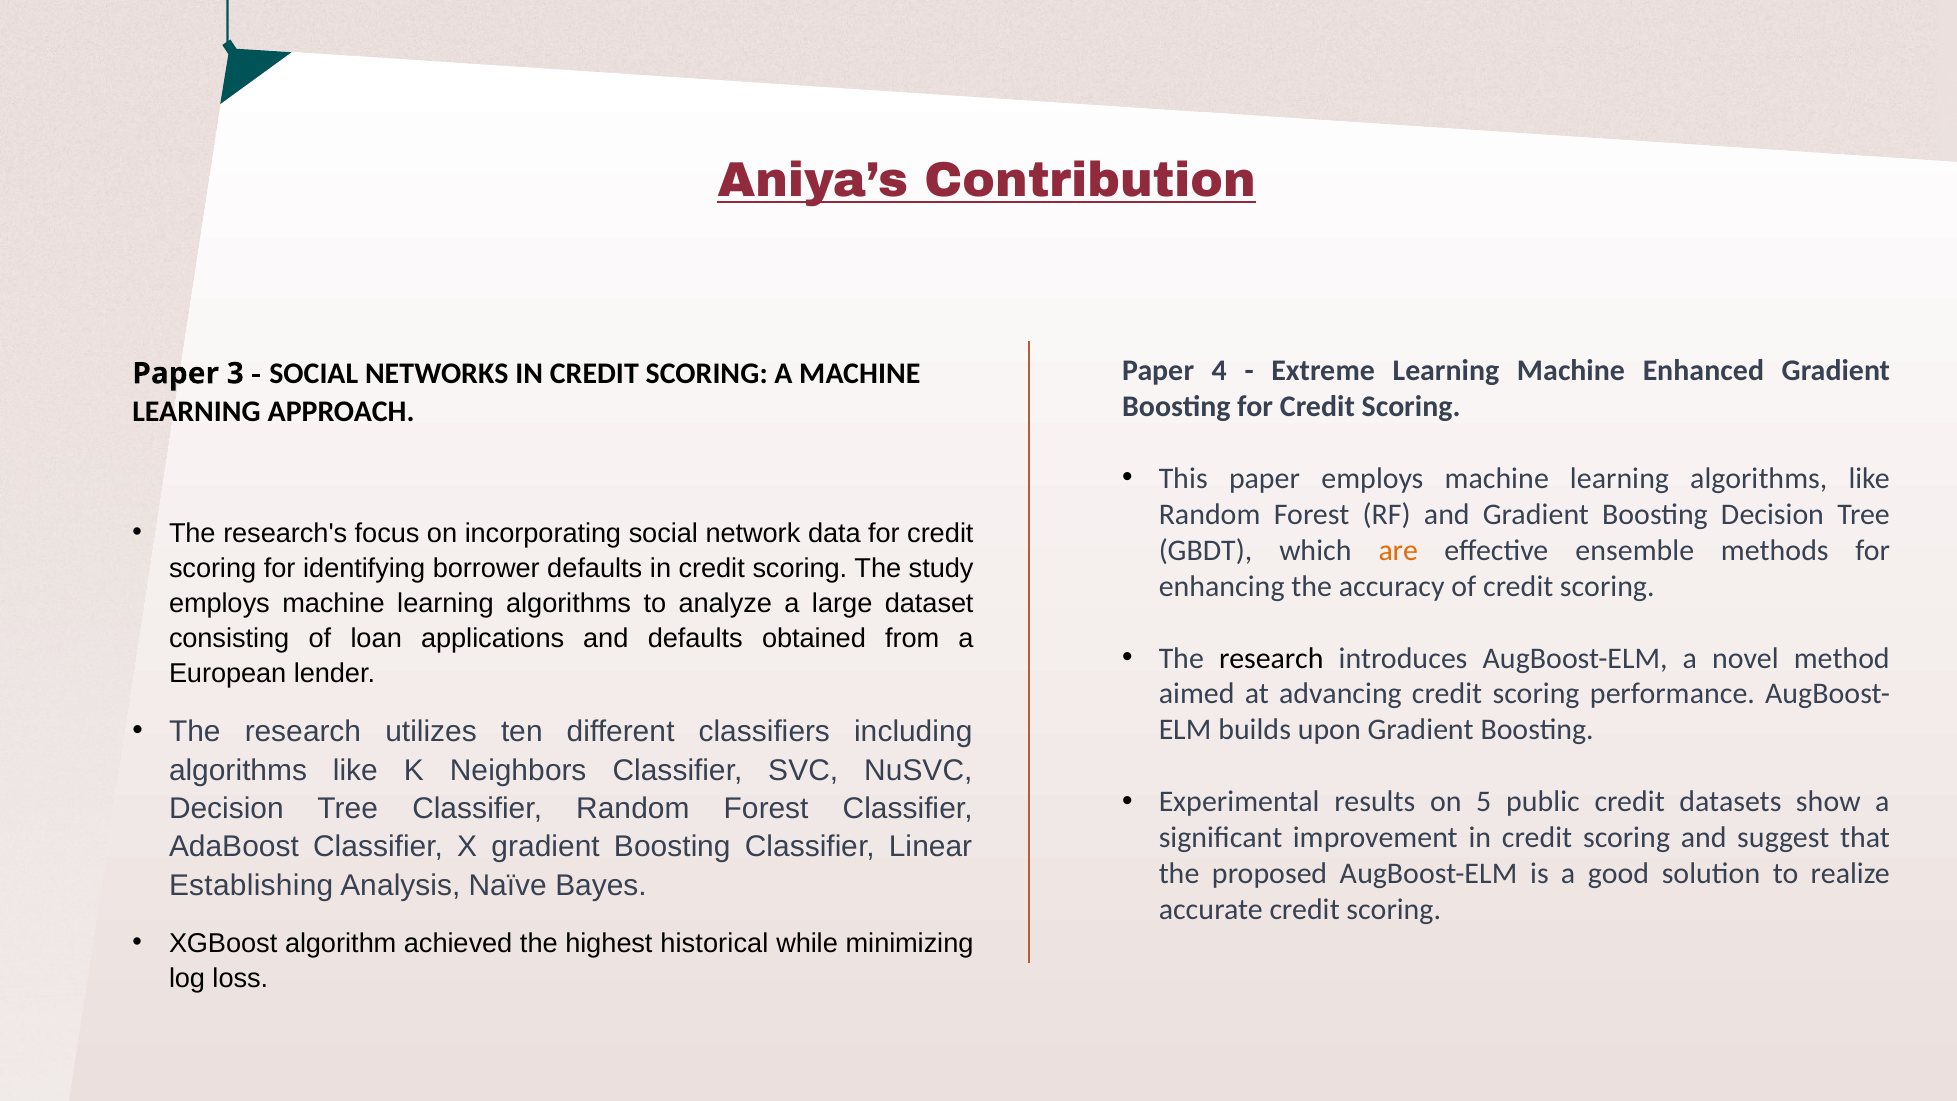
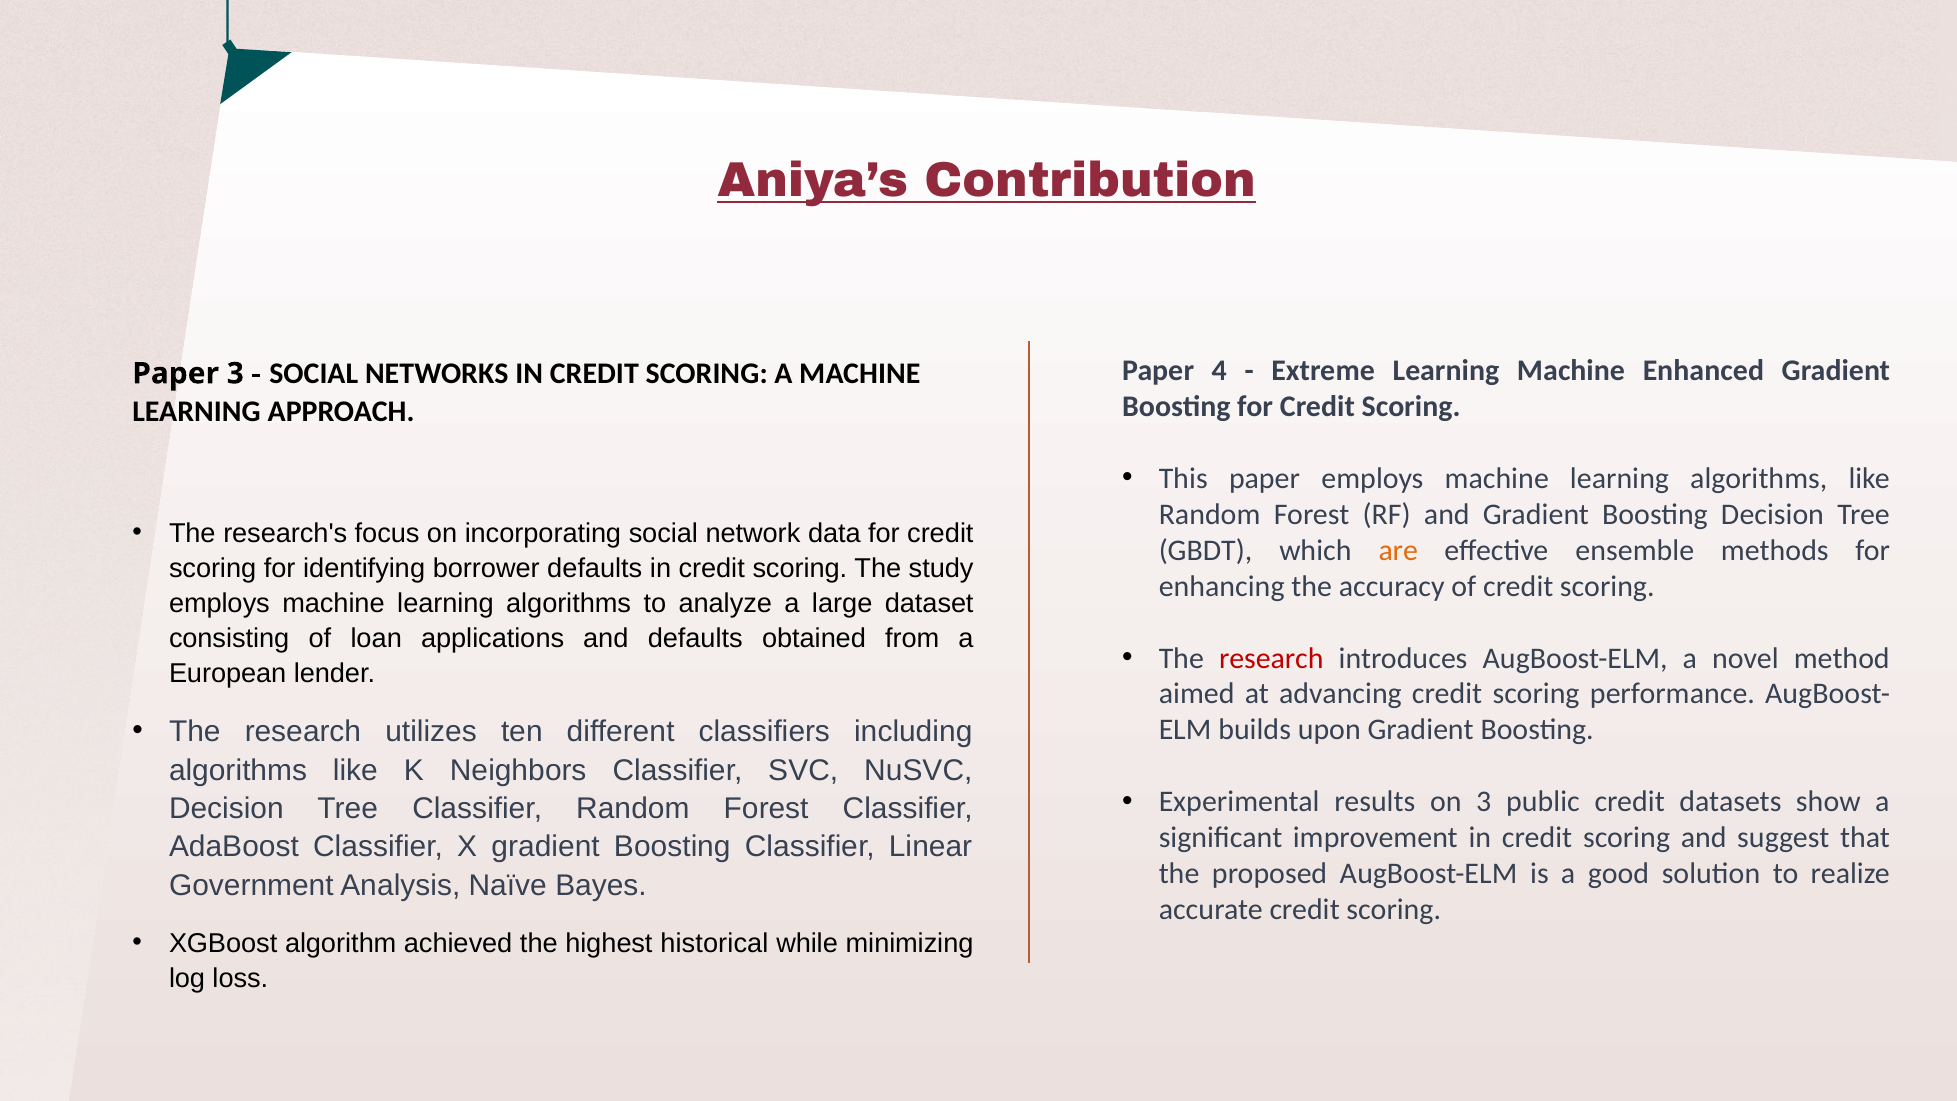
research at (1271, 658) colour: black -> red
on 5: 5 -> 3
Establishing: Establishing -> Government
